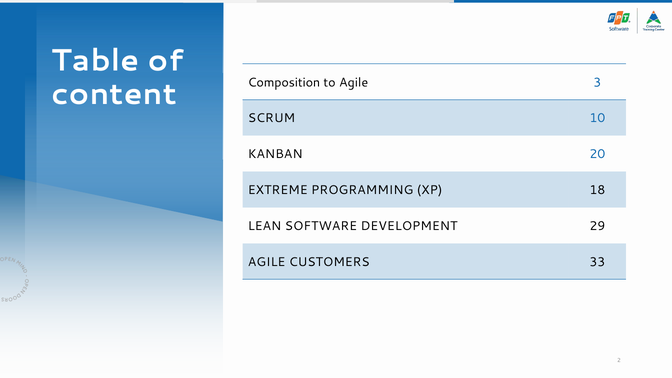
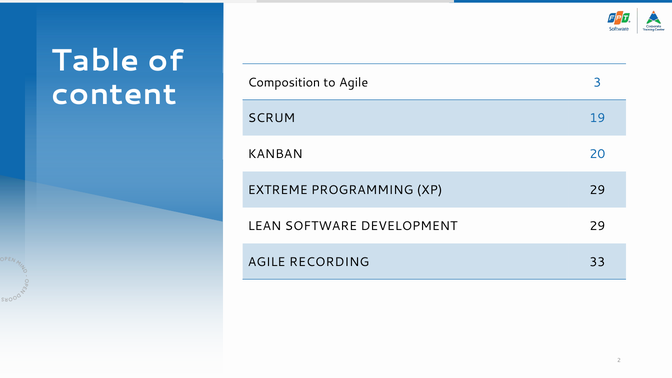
10: 10 -> 19
XP 18: 18 -> 29
CUSTOMERS: CUSTOMERS -> RECORDING
